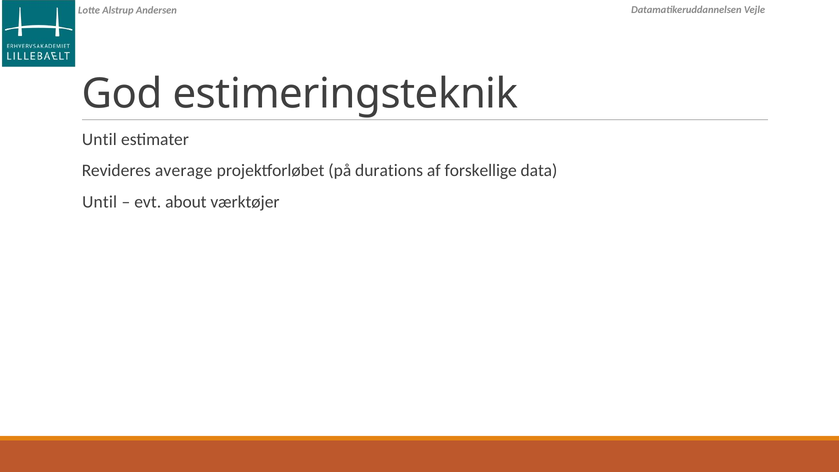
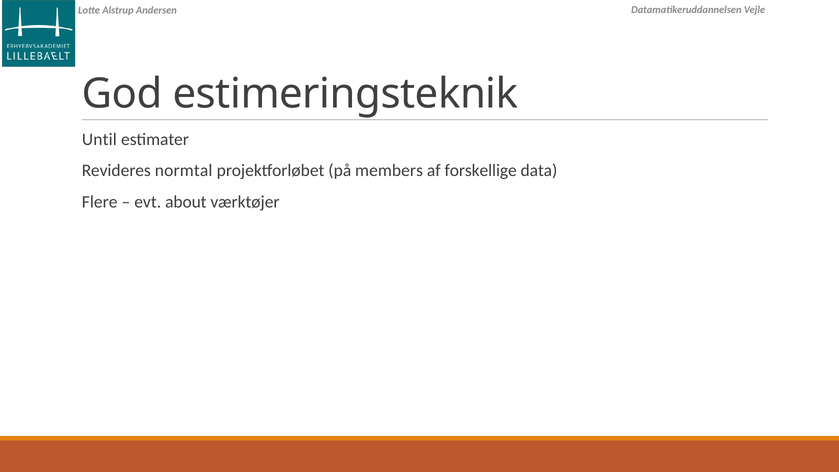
average: average -> normtal
durations: durations -> members
Until at (100, 202): Until -> Flere
